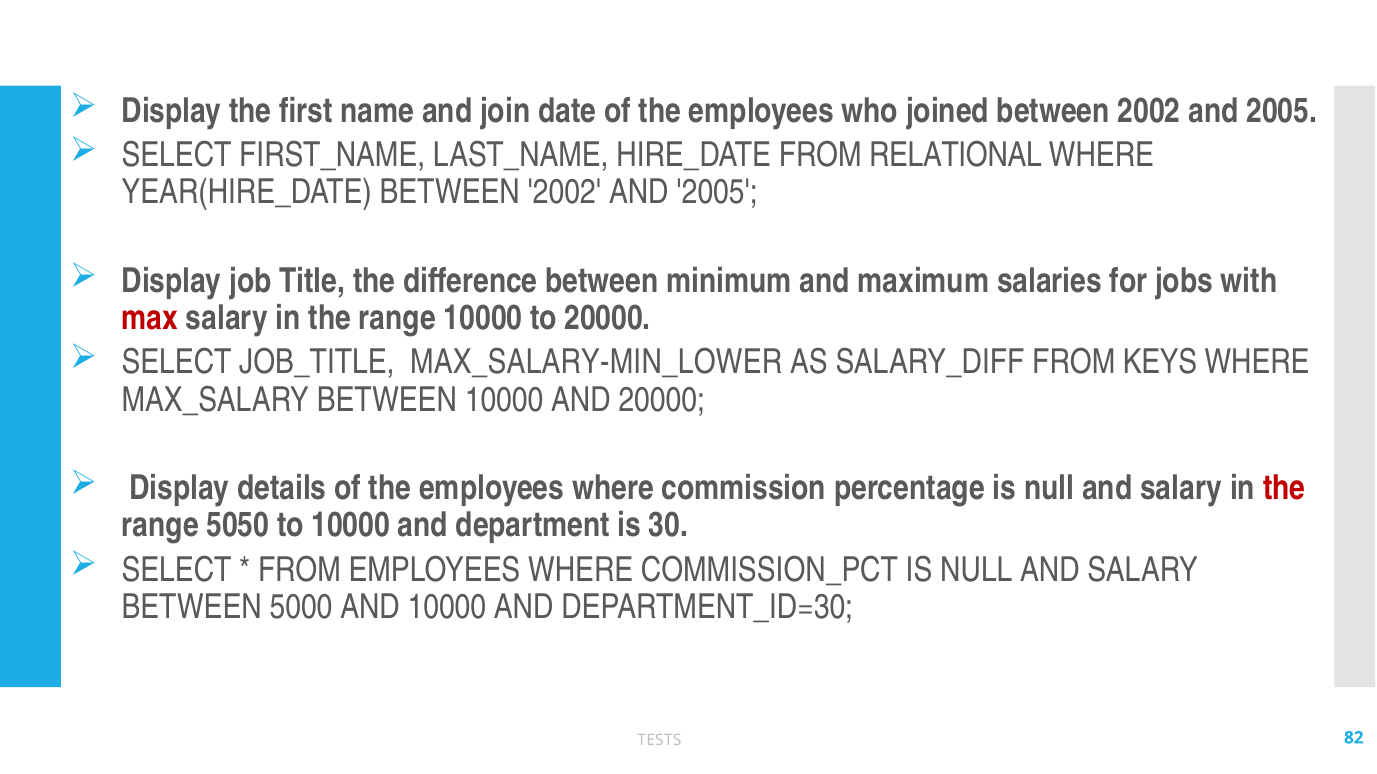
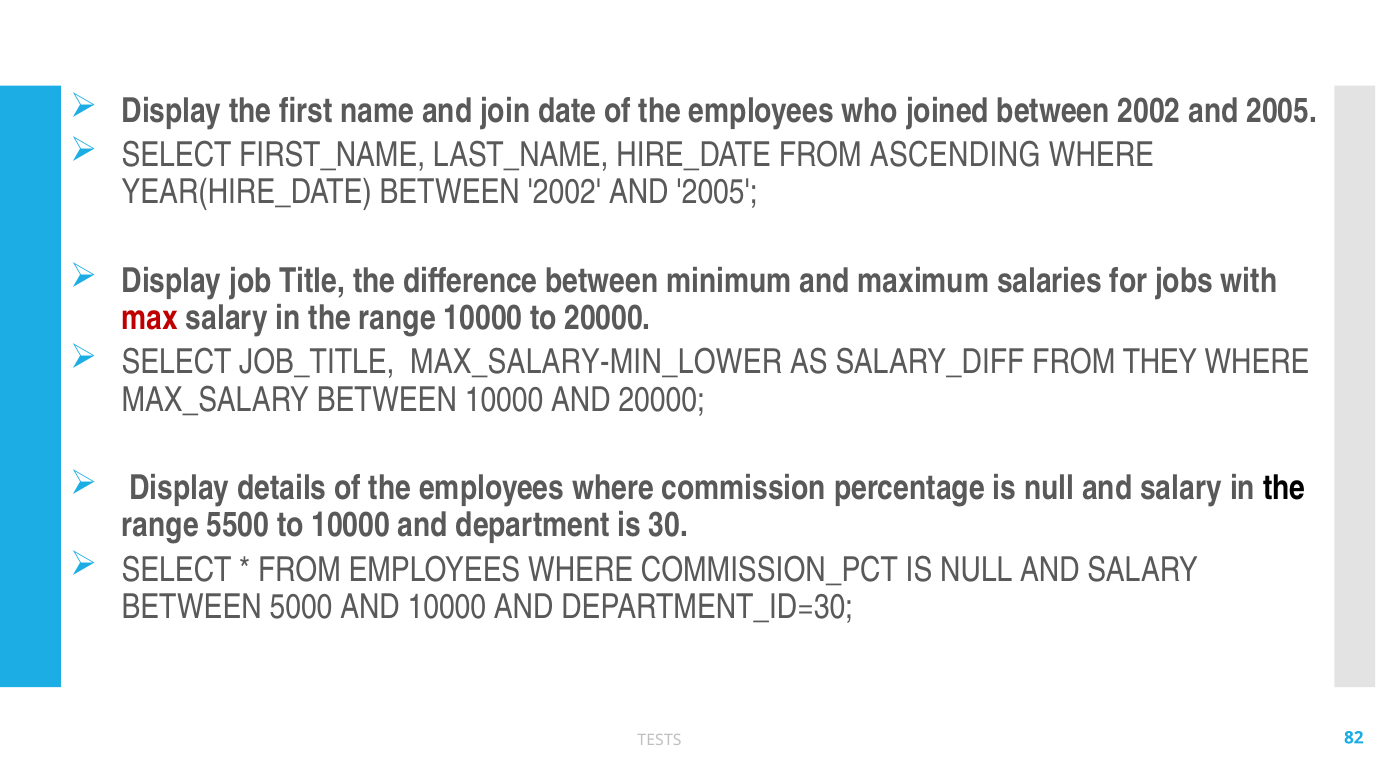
RELATIONAL: RELATIONAL -> ASCENDING
KEYS: KEYS -> THEY
the at (1284, 489) colour: red -> black
5050: 5050 -> 5500
